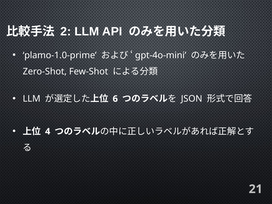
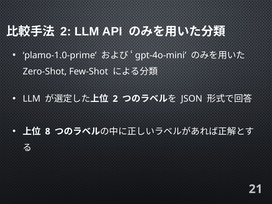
6 at (115, 99): 6 -> 2
4: 4 -> 8
